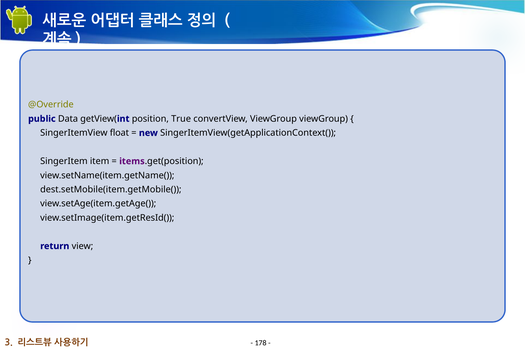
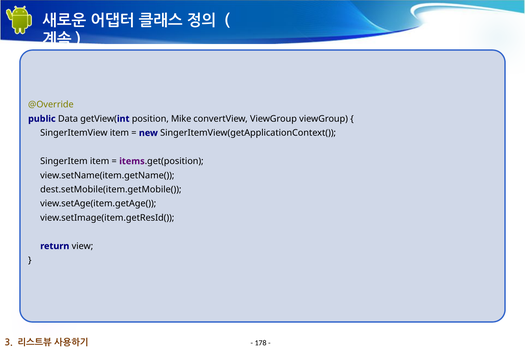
True: True -> Mike
SingerItemView float: float -> item
